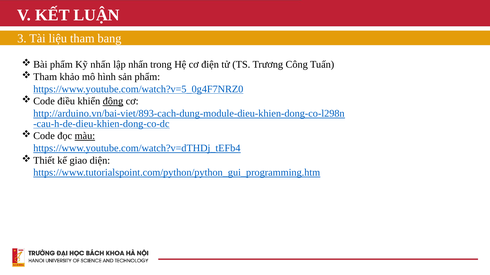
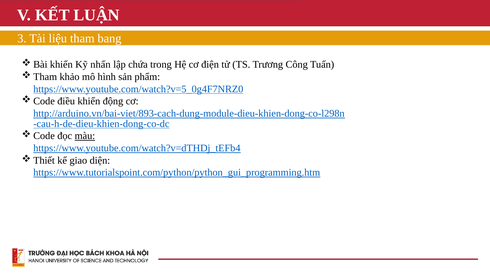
phẩm at (61, 65): phẩm -> khiển
lập nhấn: nhấn -> chứa
động underline: present -> none
